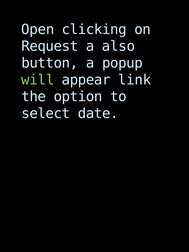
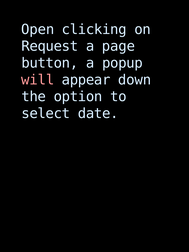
also: also -> page
will colour: light green -> pink
link: link -> down
